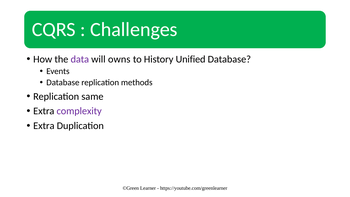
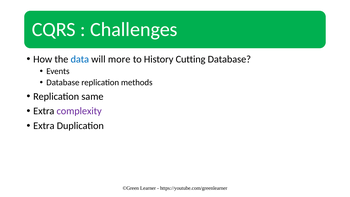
data colour: purple -> blue
owns: owns -> more
Unified: Unified -> Cutting
